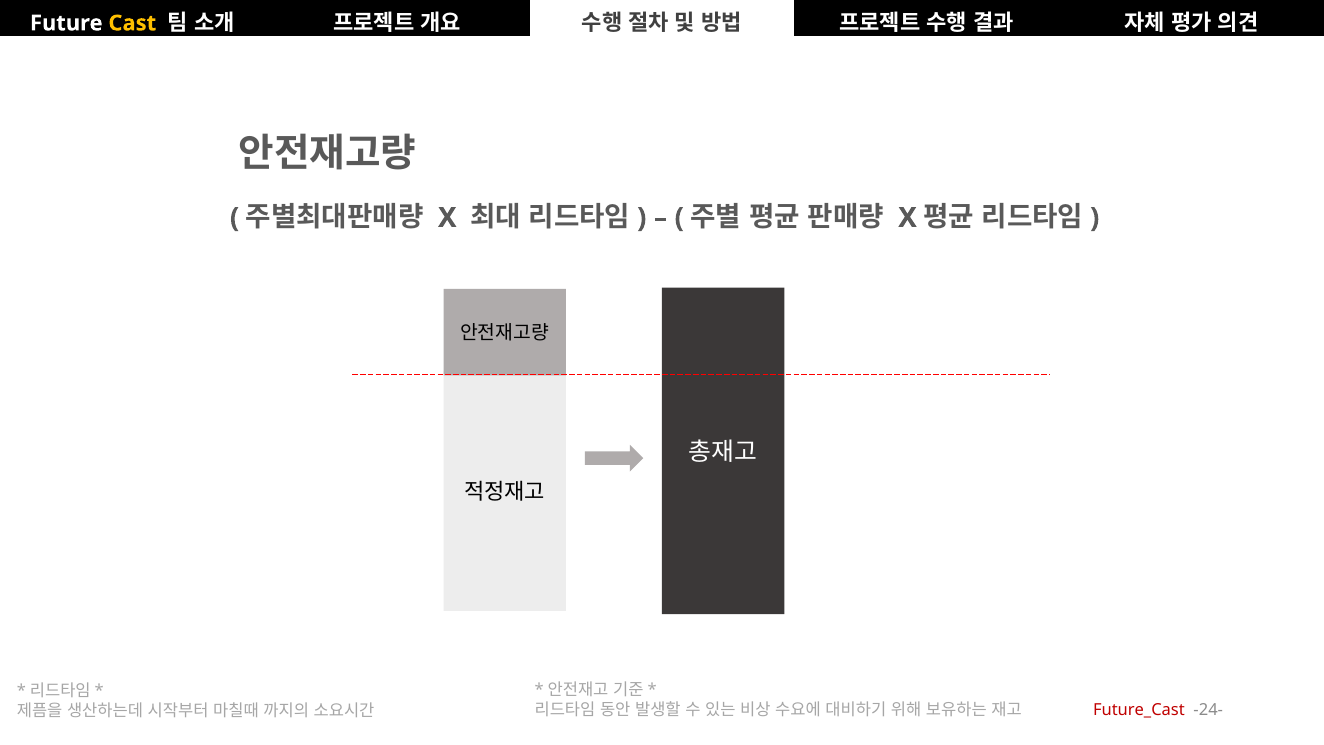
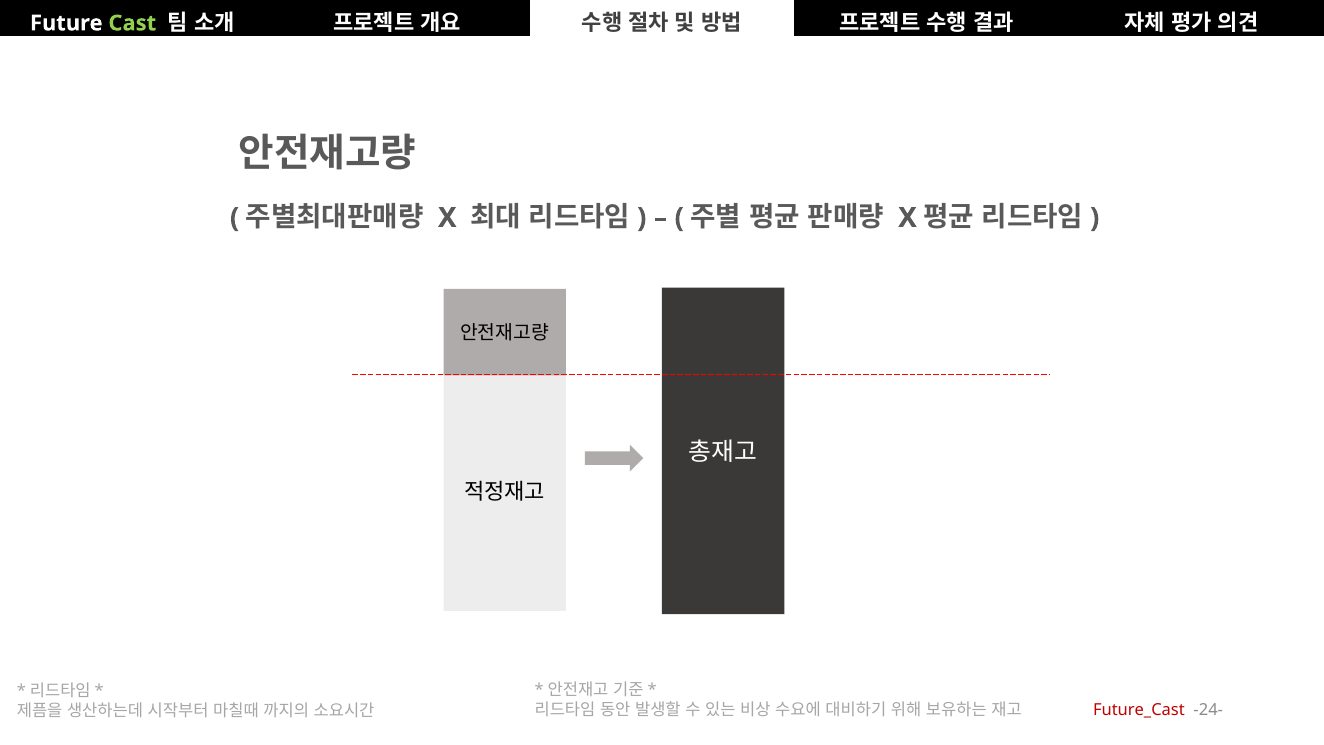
Cast colour: yellow -> light green
